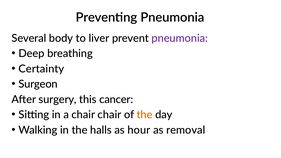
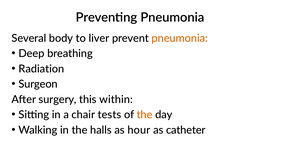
pneumonia at (180, 38) colour: purple -> orange
Certainty: Certainty -> Radiation
cancer: cancer -> within
chair chair: chair -> tests
removal: removal -> catheter
